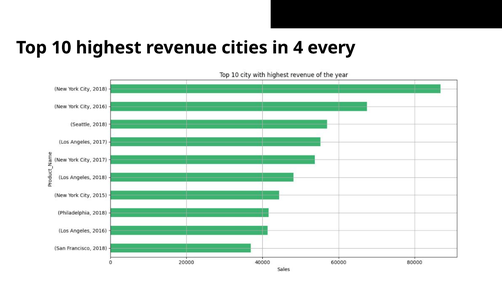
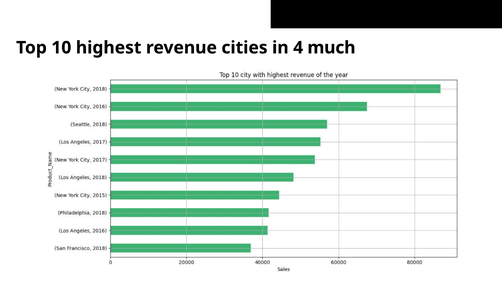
every: every -> much
